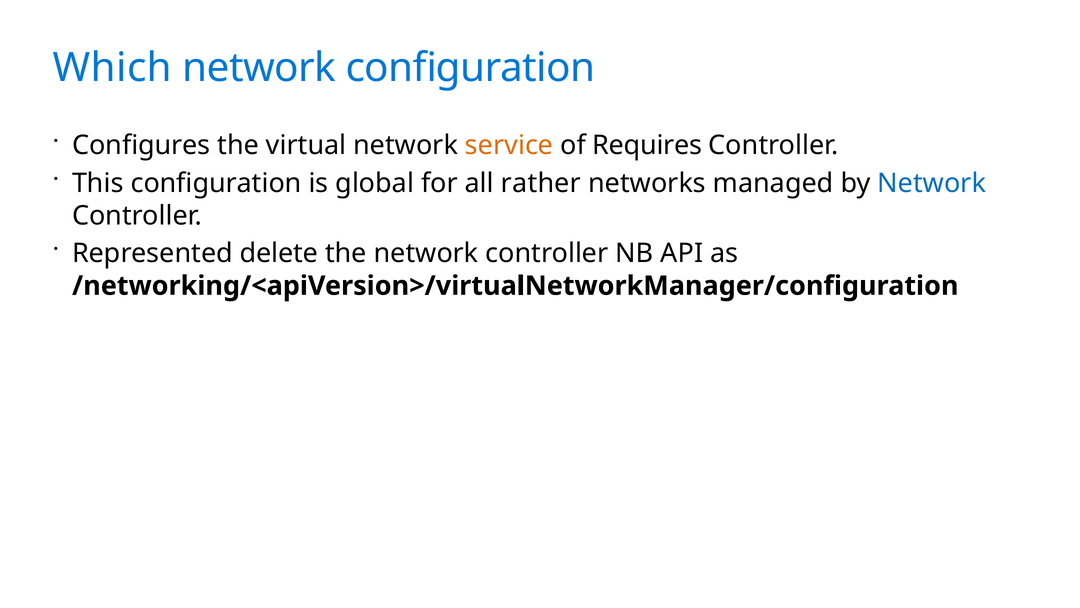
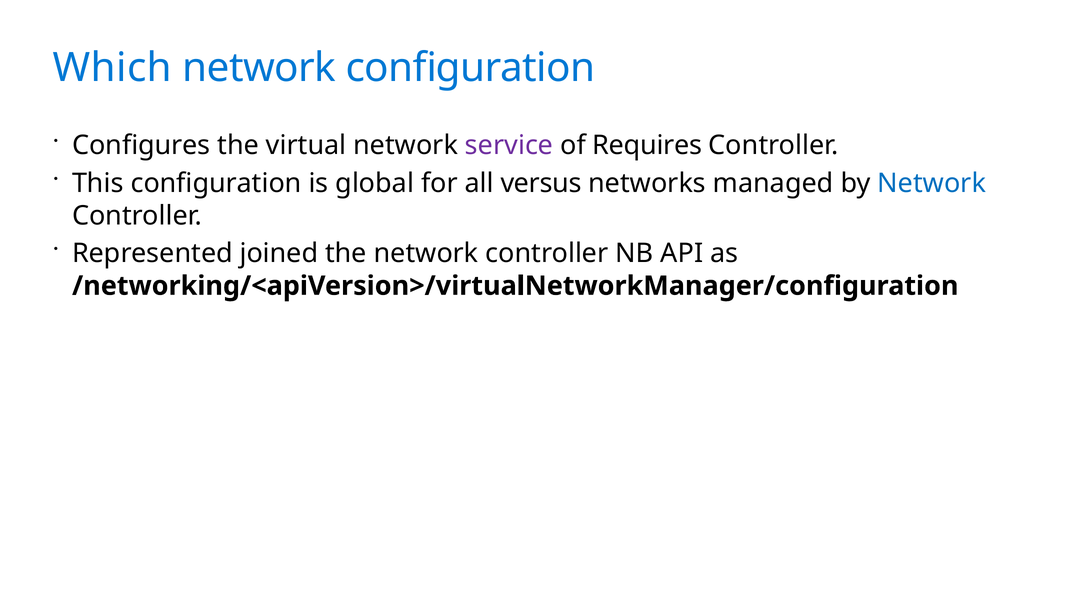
service colour: orange -> purple
rather: rather -> versus
delete: delete -> joined
